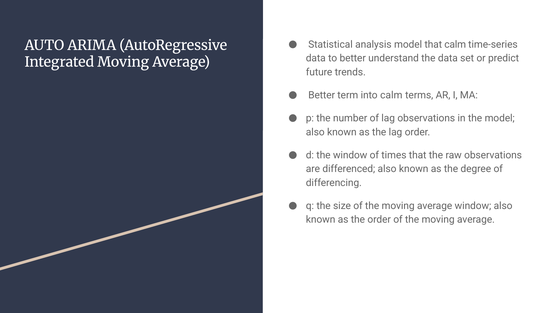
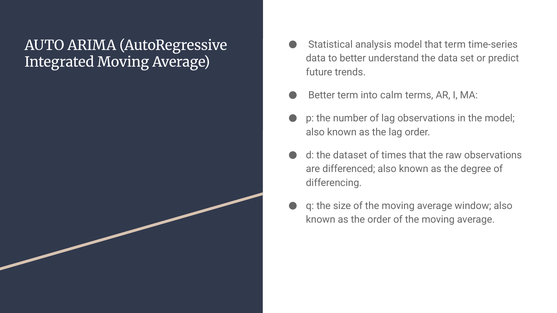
that calm: calm -> term
the window: window -> dataset
